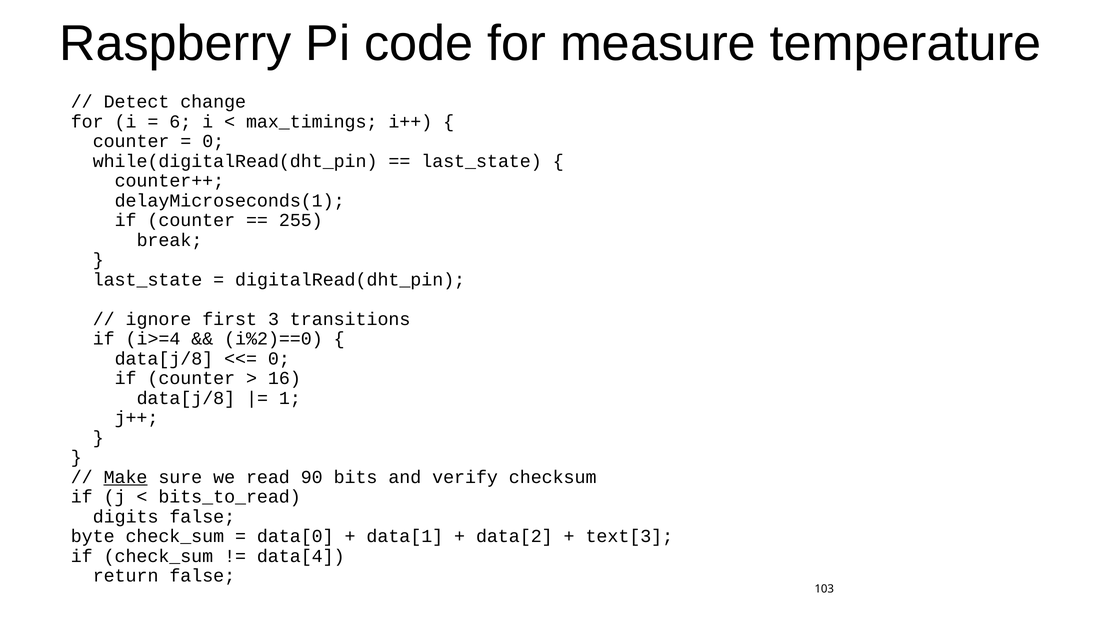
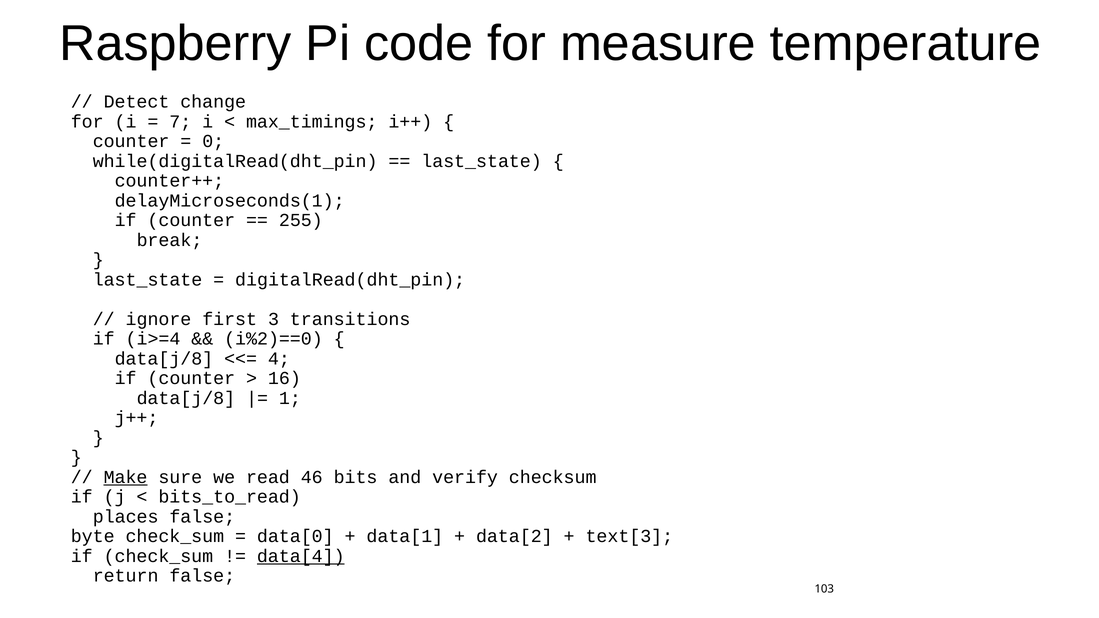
6: 6 -> 7
0 at (279, 359): 0 -> 4
90: 90 -> 46
digits: digits -> places
data[4 underline: none -> present
